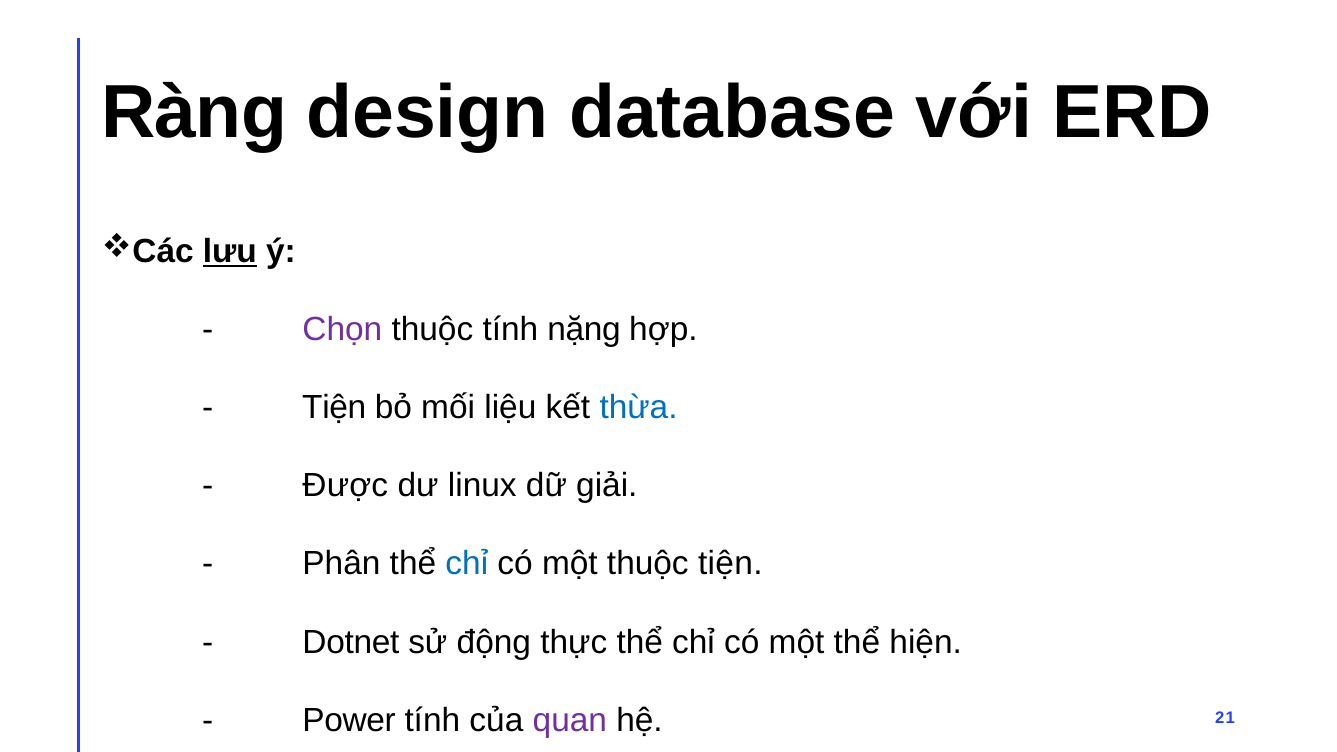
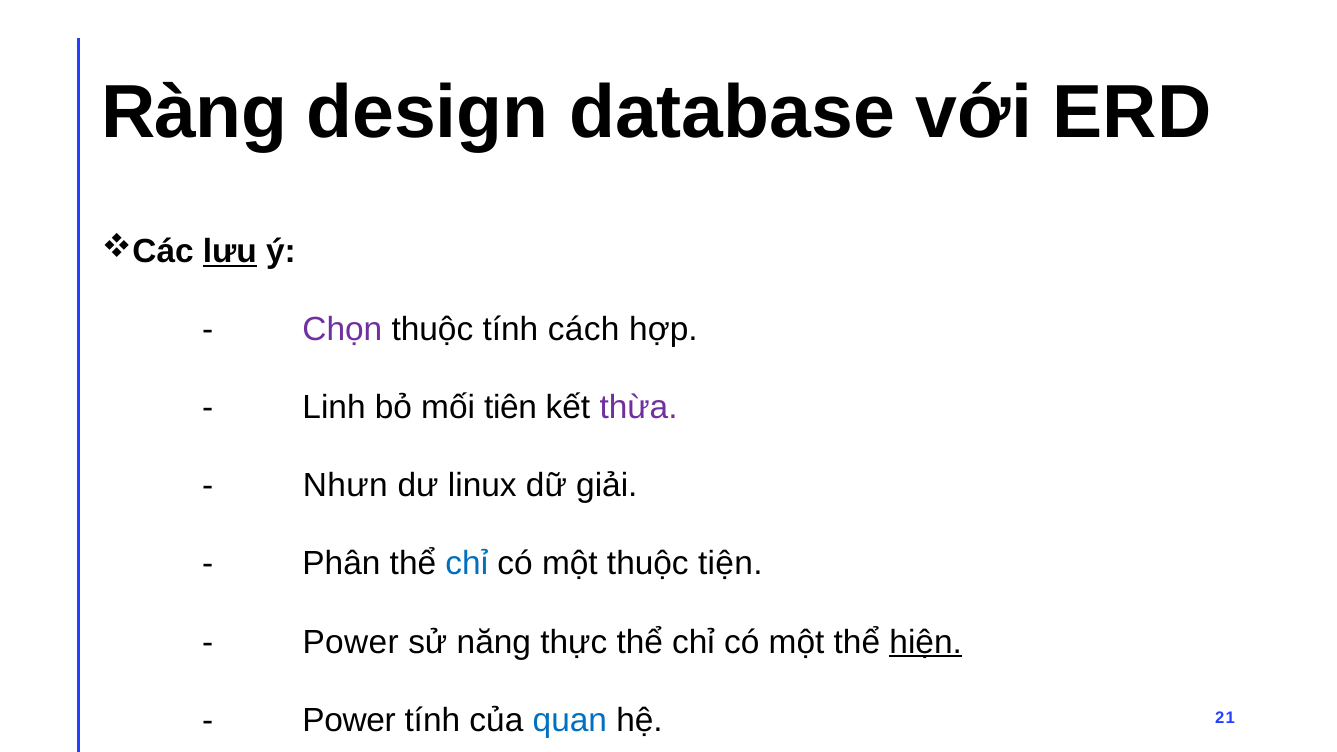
nặng: nặng -> cách
Tiện at (334, 408): Tiện -> Linh
liệu: liệu -> tiên
thừa colour: blue -> purple
Được: Được -> Nhưn
Dotnet at (351, 642): Dotnet -> Power
động: động -> năng
hiện underline: none -> present
quan colour: purple -> blue
